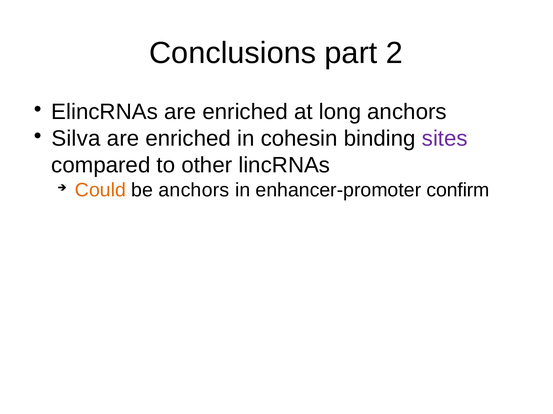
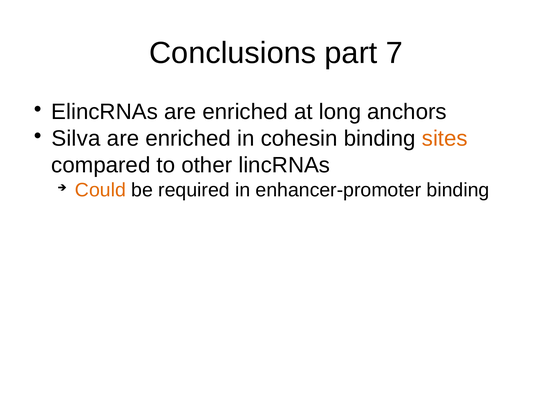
2: 2 -> 7
sites colour: purple -> orange
be anchors: anchors -> required
enhancer-promoter confirm: confirm -> binding
